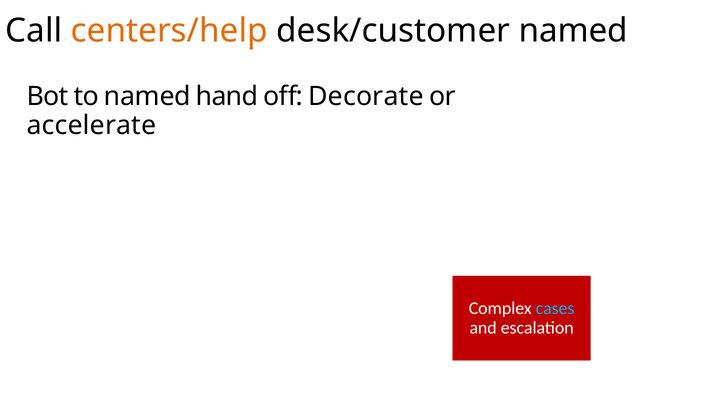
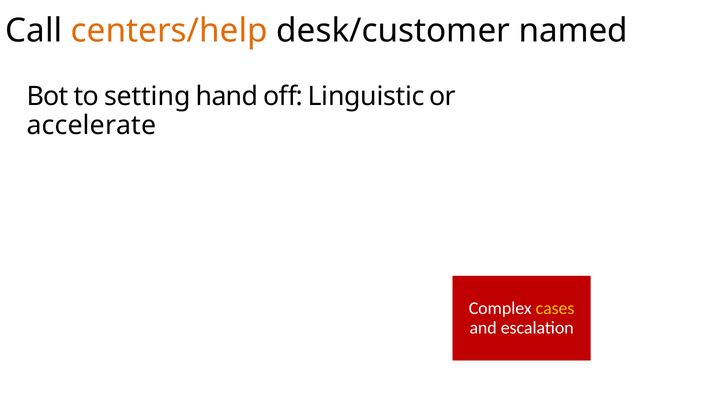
to named: named -> setting
Decorate: Decorate -> Linguistic
cases colour: light blue -> yellow
